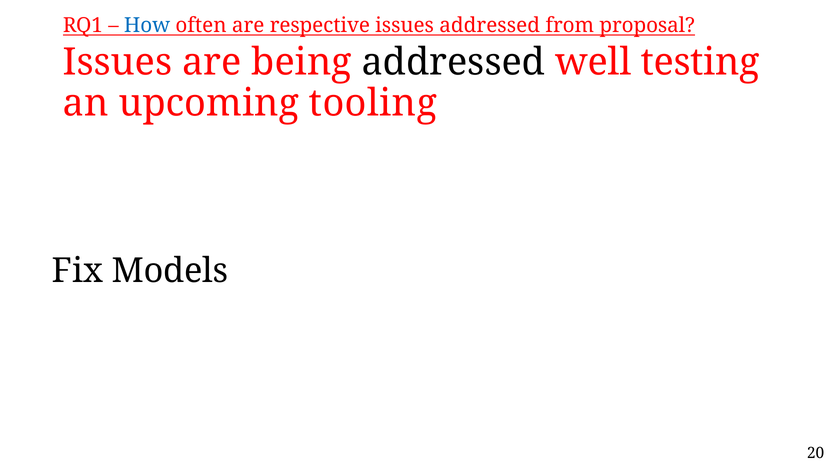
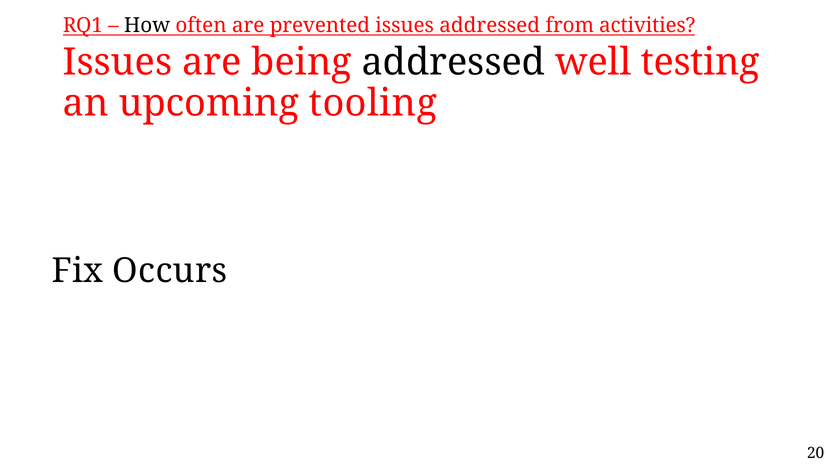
How colour: blue -> black
respective: respective -> prevented
proposal: proposal -> activities
Models: Models -> Occurs
